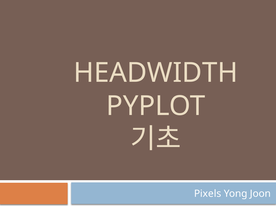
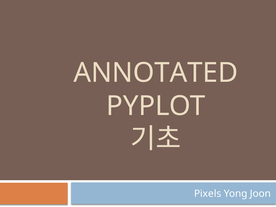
HEADWIDTH: HEADWIDTH -> ANNOTATED
